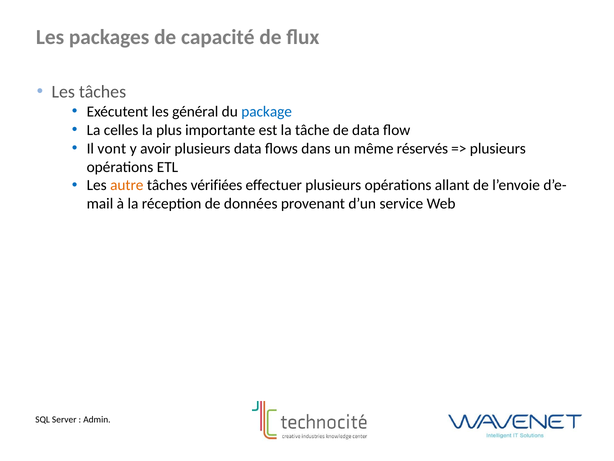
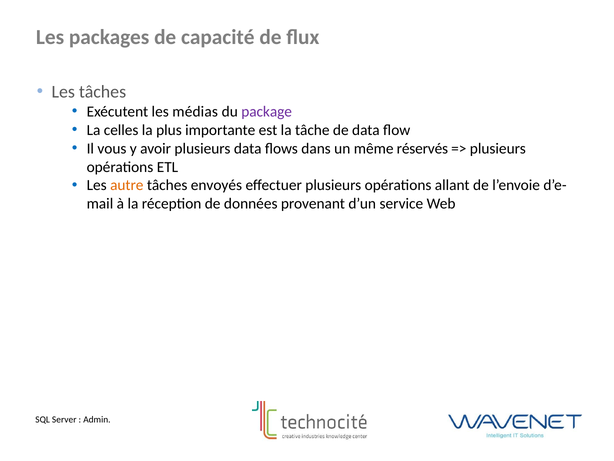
général: général -> médias
package colour: blue -> purple
vont: vont -> vous
vérifiées: vérifiées -> envoyés
